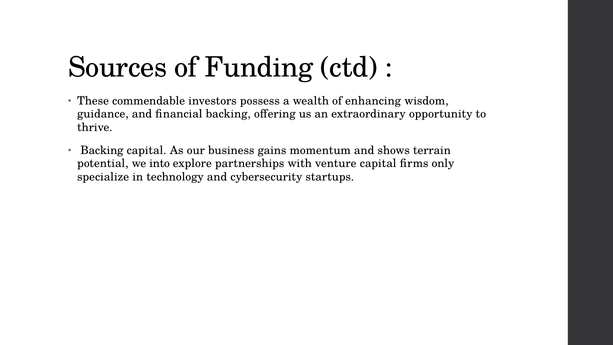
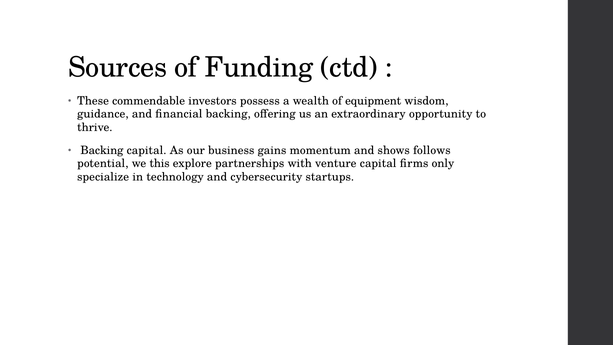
enhancing: enhancing -> equipment
terrain: terrain -> follows
into: into -> this
